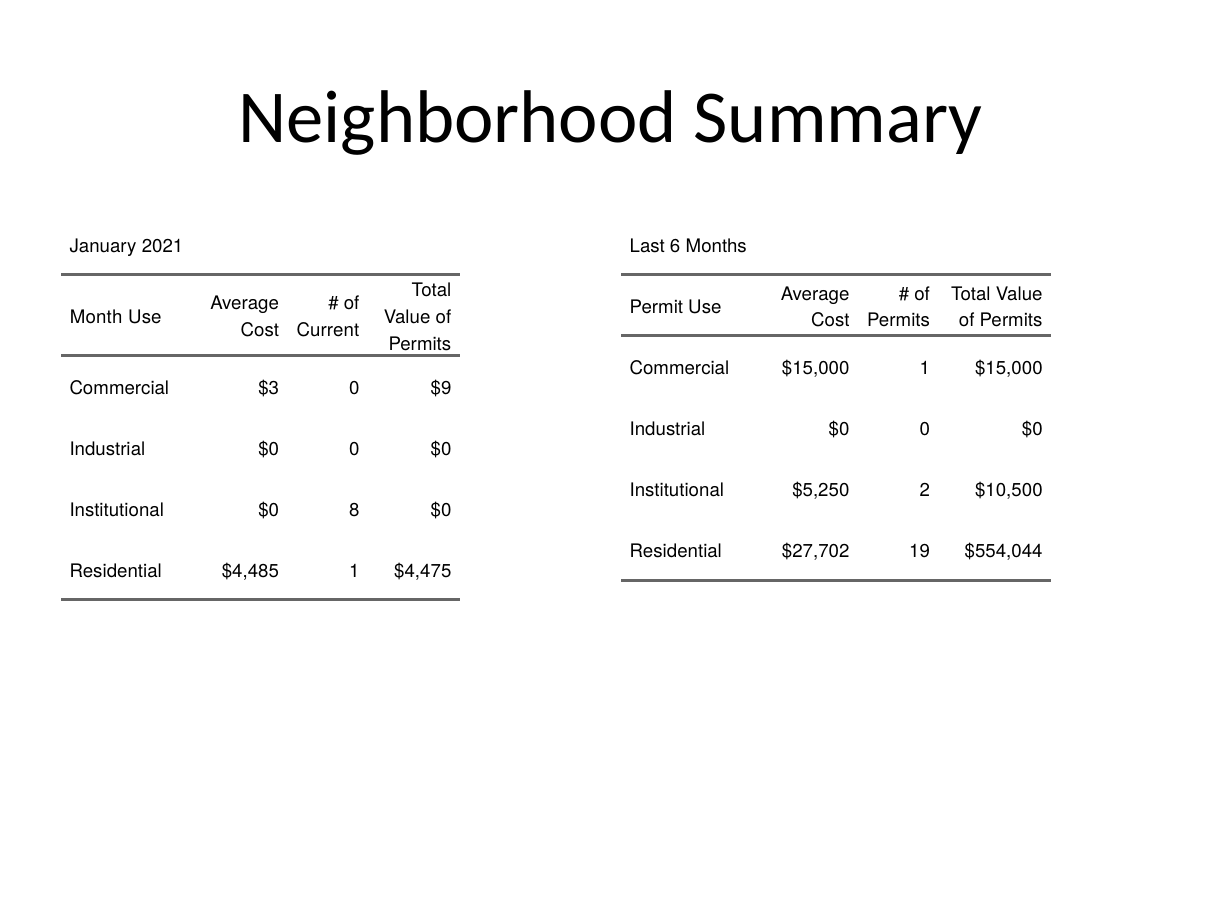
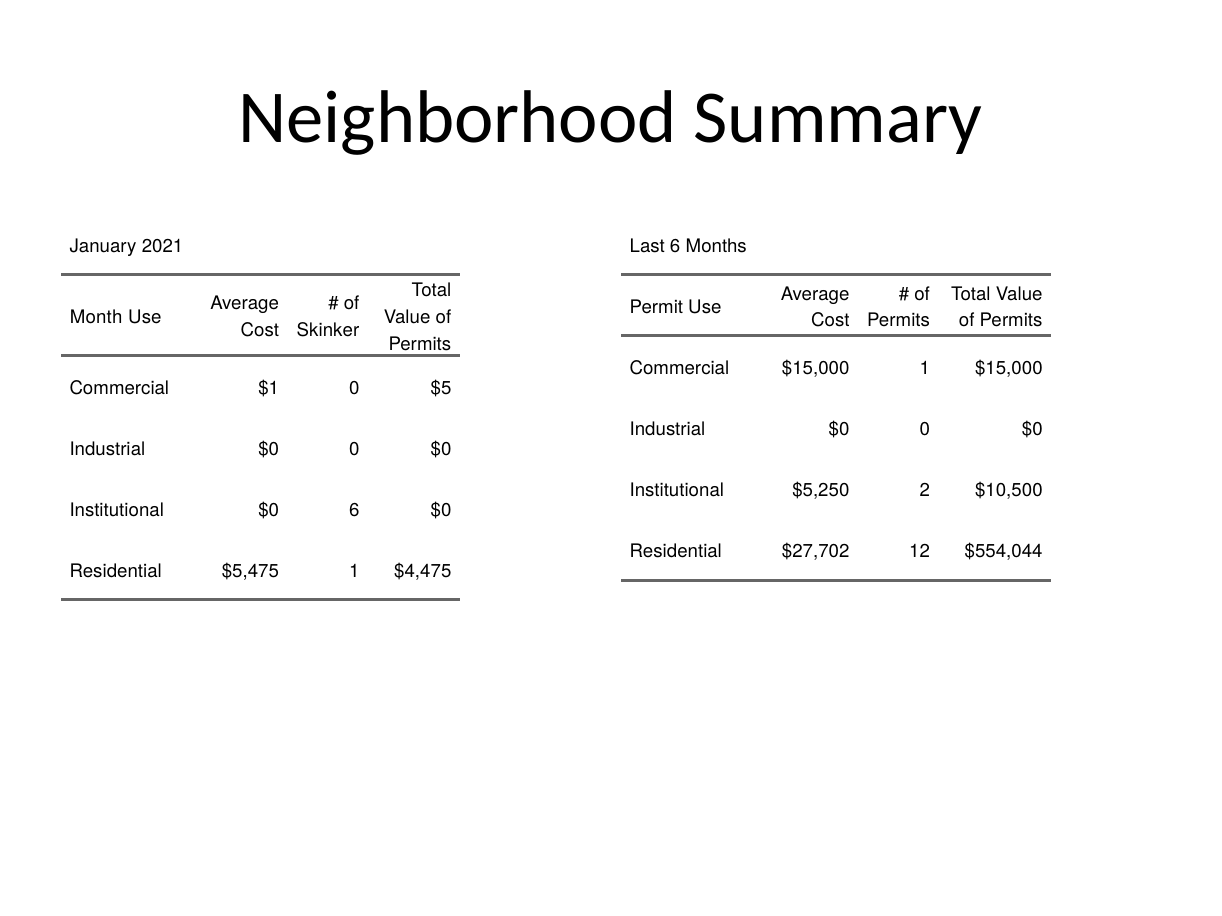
Current: Current -> Skinker
$3: $3 -> $1
$9: $9 -> $5
$0 8: 8 -> 6
19: 19 -> 12
$4,485: $4,485 -> $5,475
